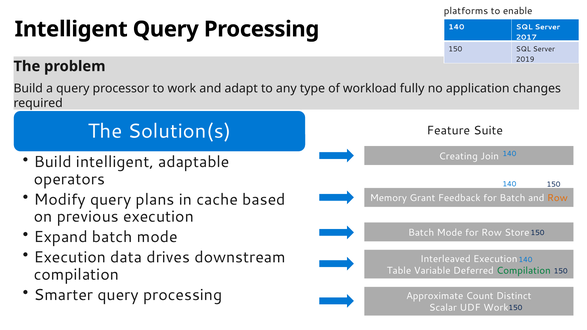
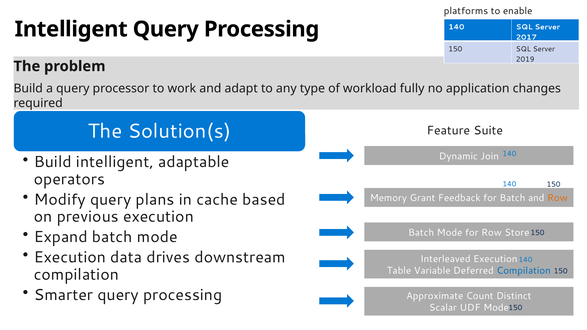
Creating: Creating -> Dynamic
Compilation at (524, 271) colour: green -> blue
UDF Work: Work -> Mode
